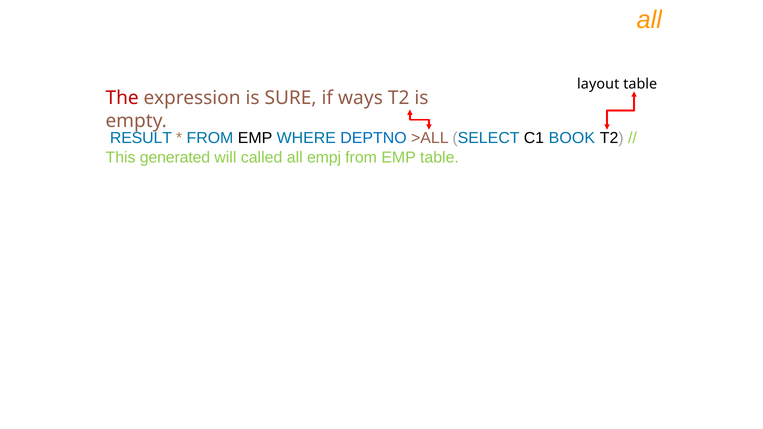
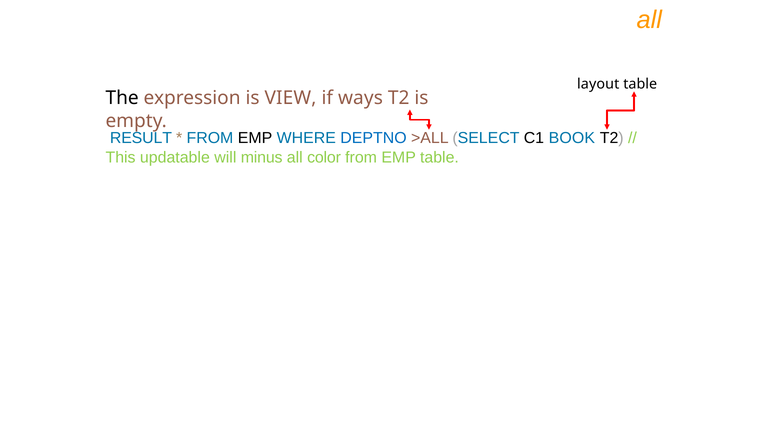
The colour: red -> black
SURE: SURE -> VIEW
generated: generated -> updatable
called: called -> minus
empj: empj -> color
